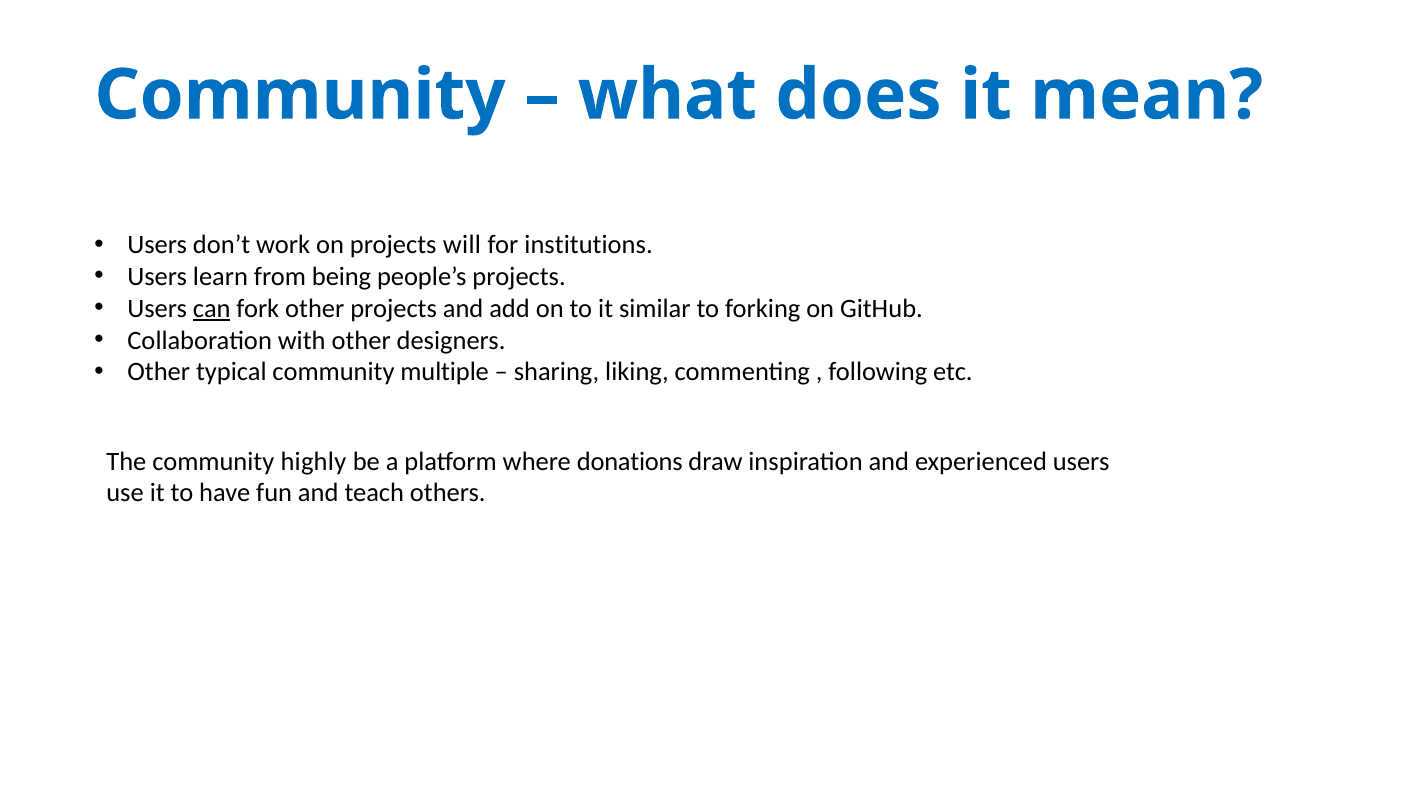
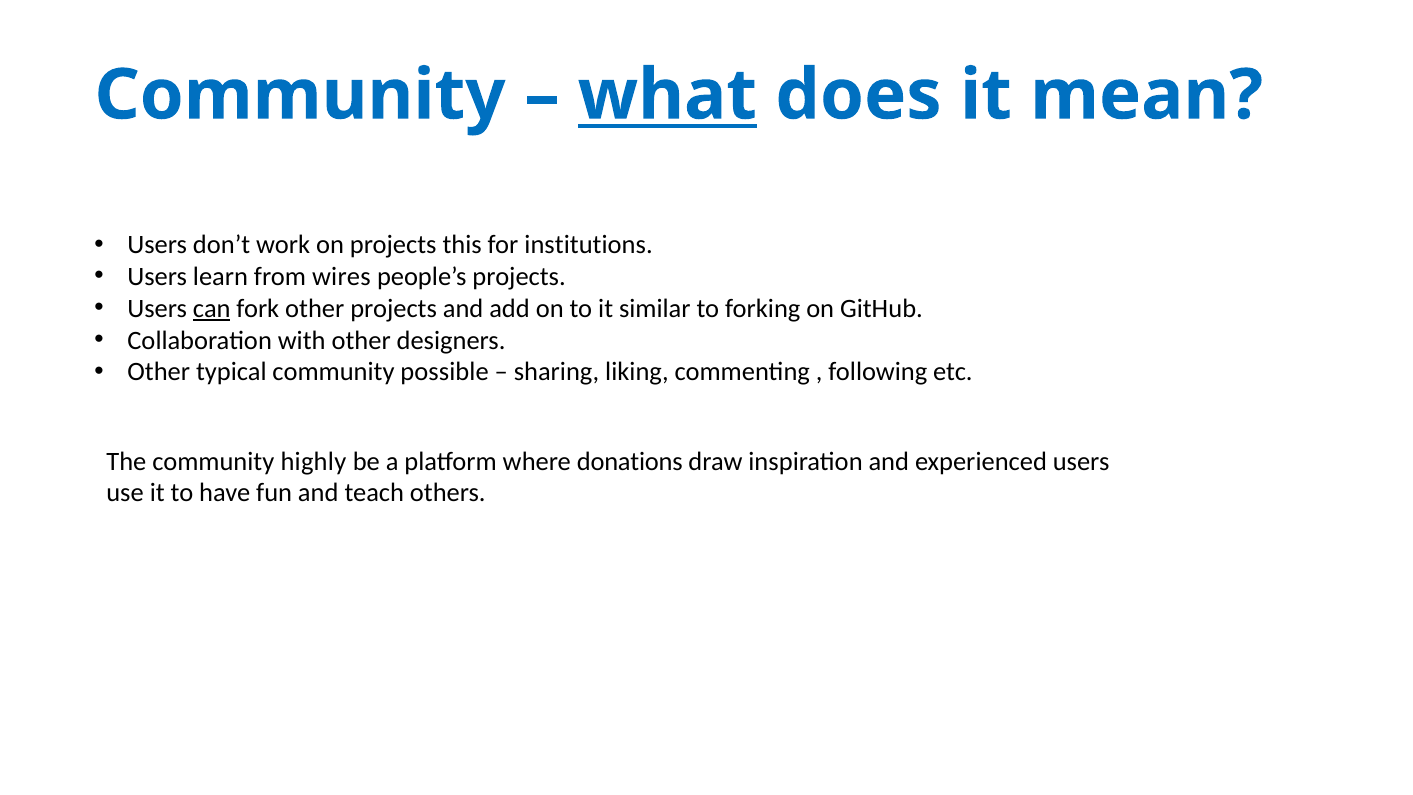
what underline: none -> present
will: will -> this
being: being -> wires
multiple: multiple -> possible
